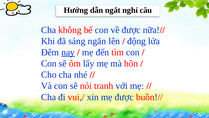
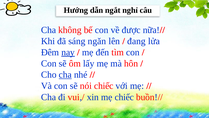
động: động -> đang
cha at (65, 74) underline: none -> present
nói tranh: tranh -> chiếc
mẹ được: được -> chiếc
